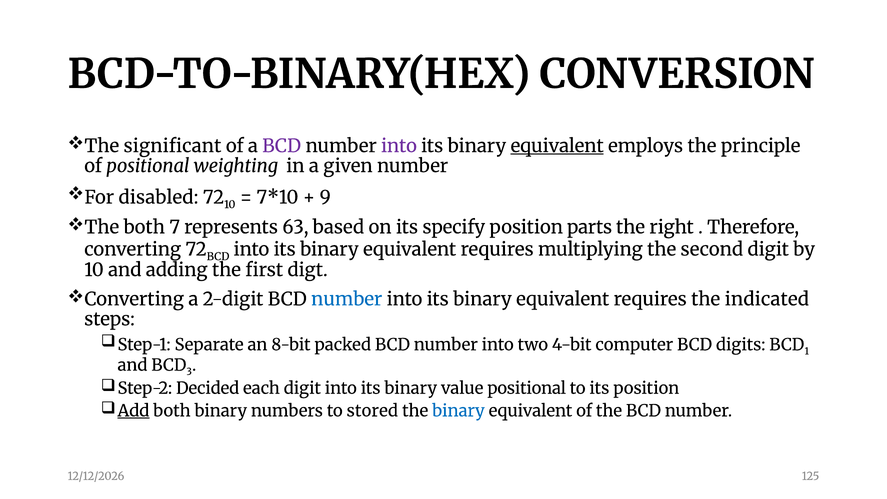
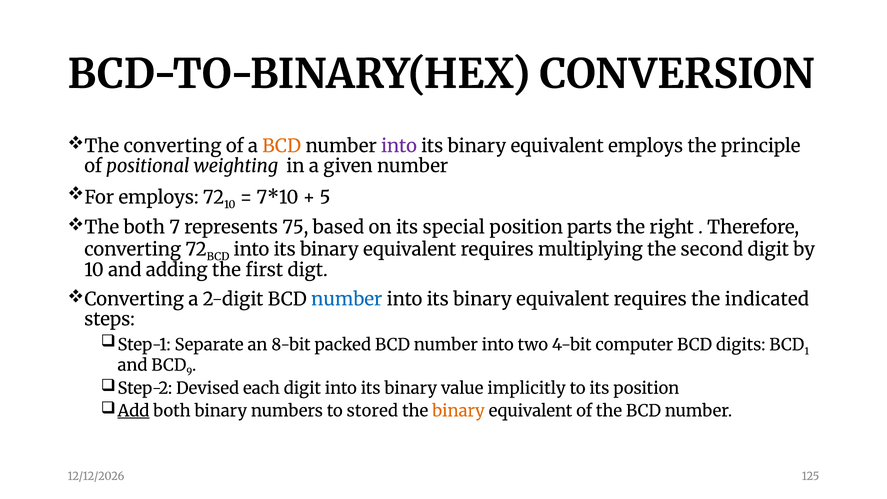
The significant: significant -> converting
BCD at (282, 146) colour: purple -> orange
equivalent at (557, 146) underline: present -> none
For disabled: disabled -> employs
9: 9 -> 5
63: 63 -> 75
specify: specify -> special
3: 3 -> 9
Decided: Decided -> Devised
value positional: positional -> implicitly
binary at (458, 411) colour: blue -> orange
